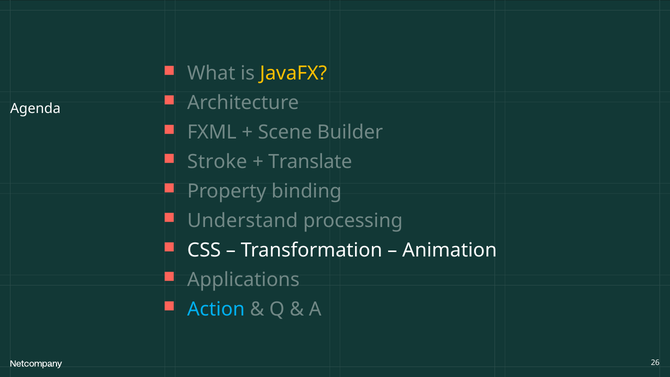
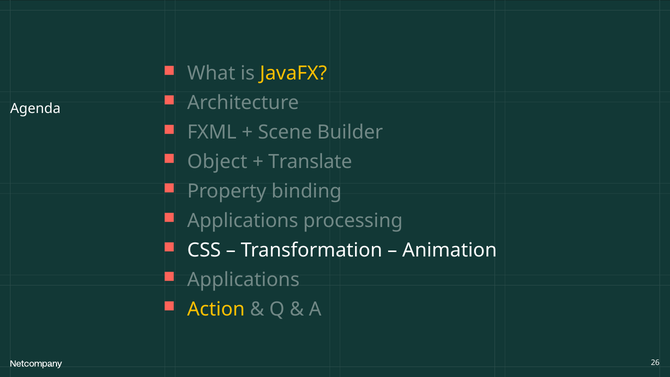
Stroke: Stroke -> Object
Understand at (243, 221): Understand -> Applications
Action colour: light blue -> yellow
